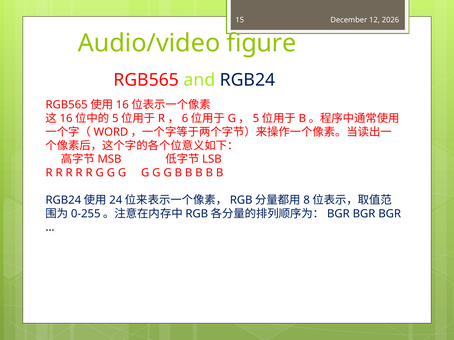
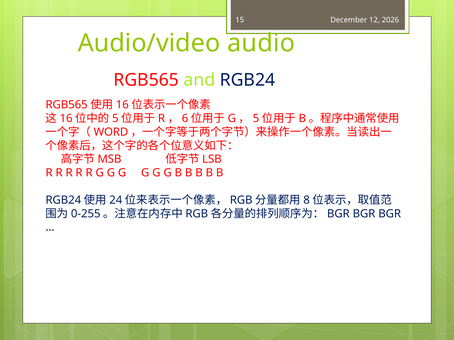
figure: figure -> audio
